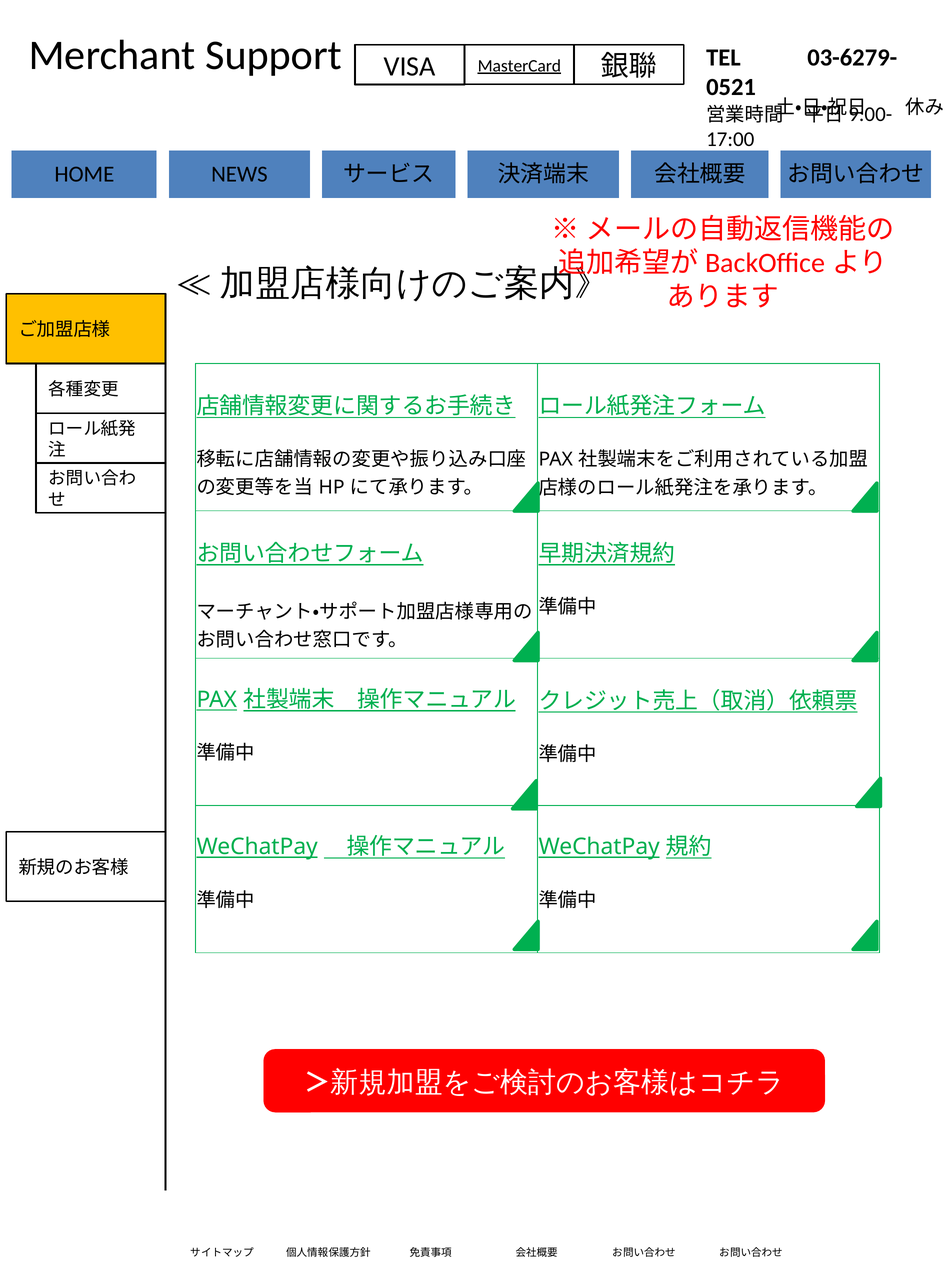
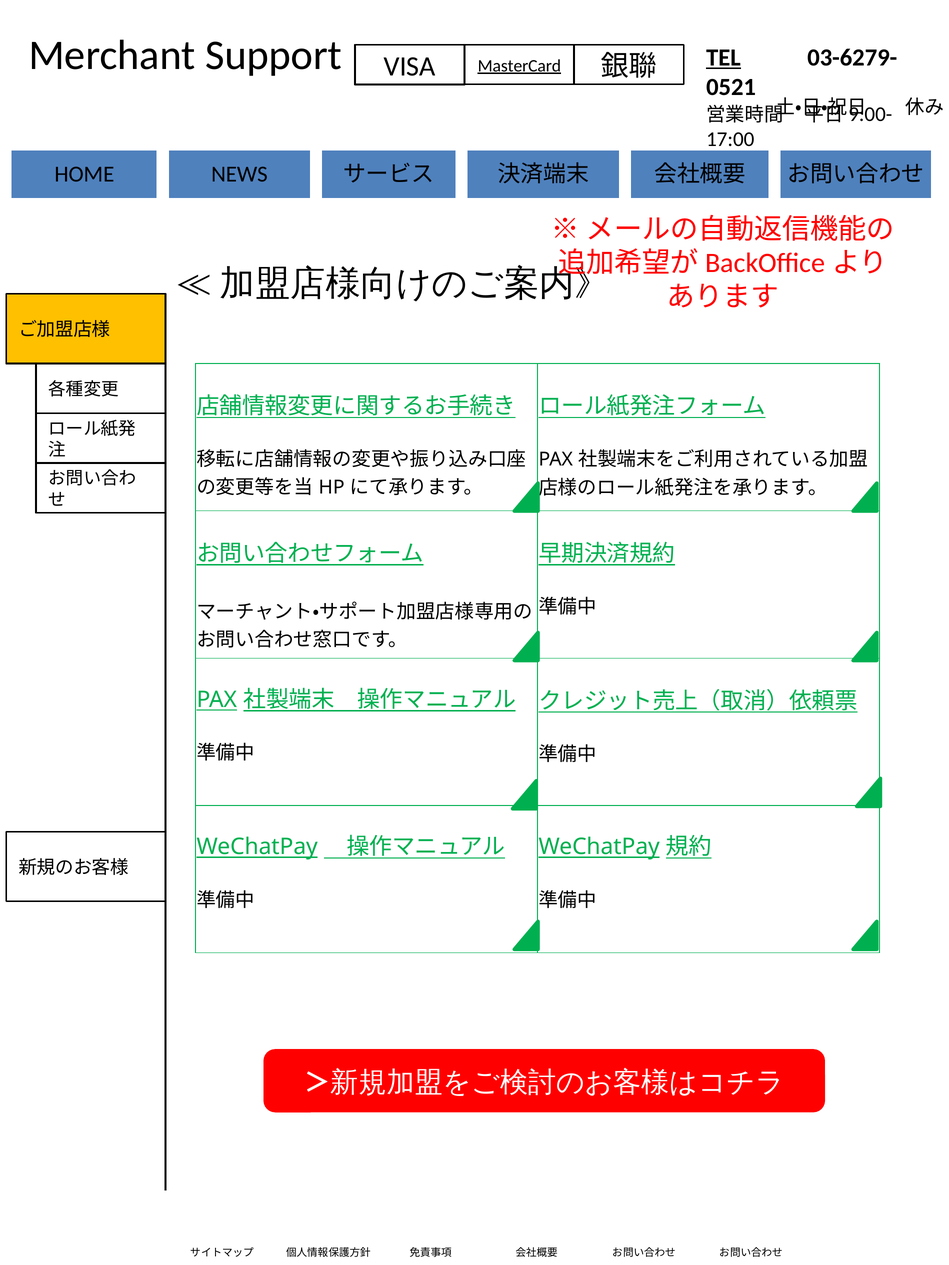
TEL underline: none -> present
